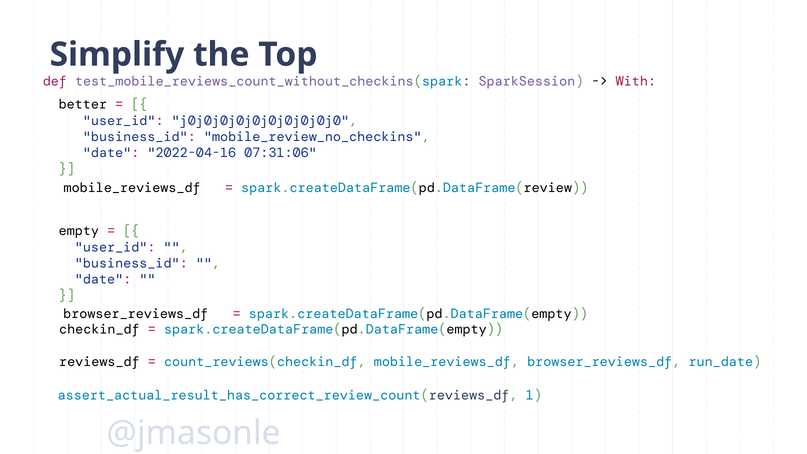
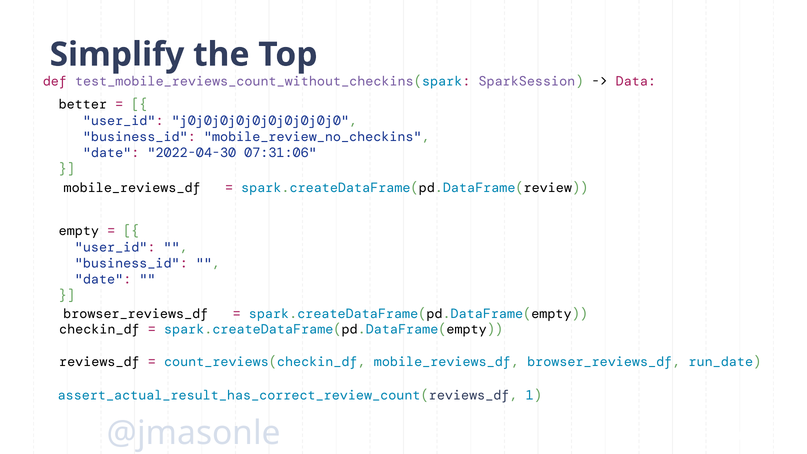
With: With -> Data
2022-04-16: 2022-04-16 -> 2022-04-30
